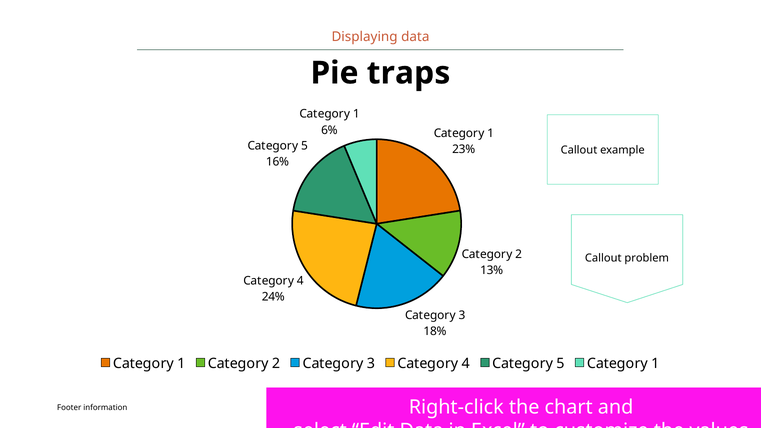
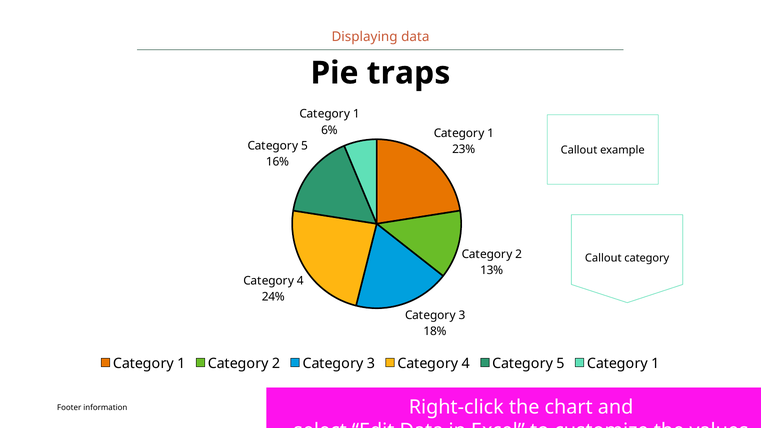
Callout problem: problem -> category
